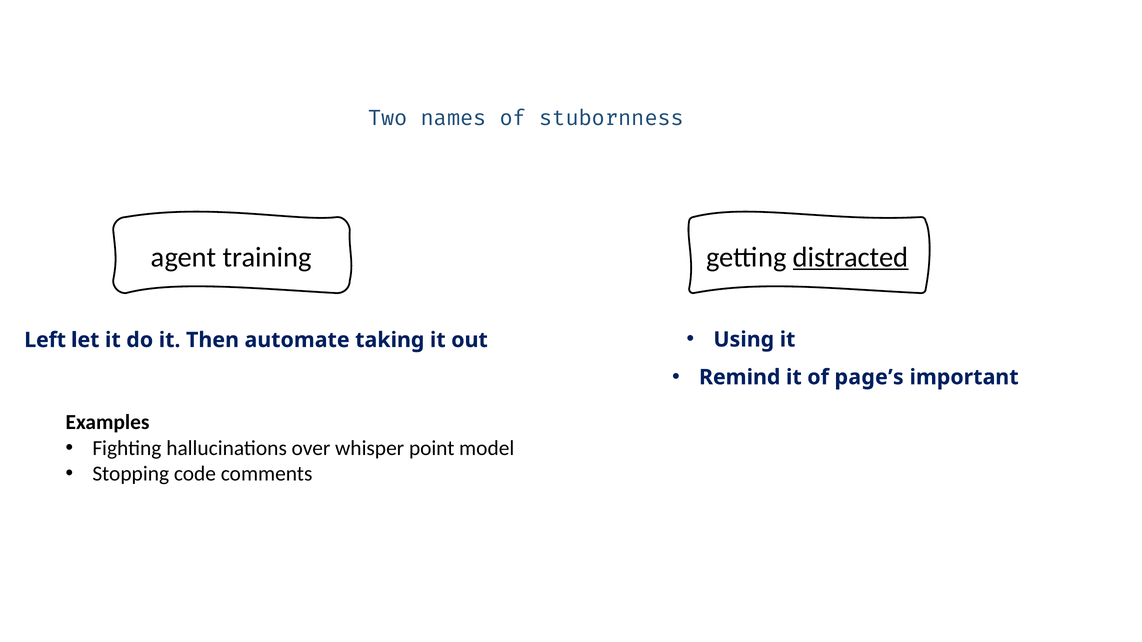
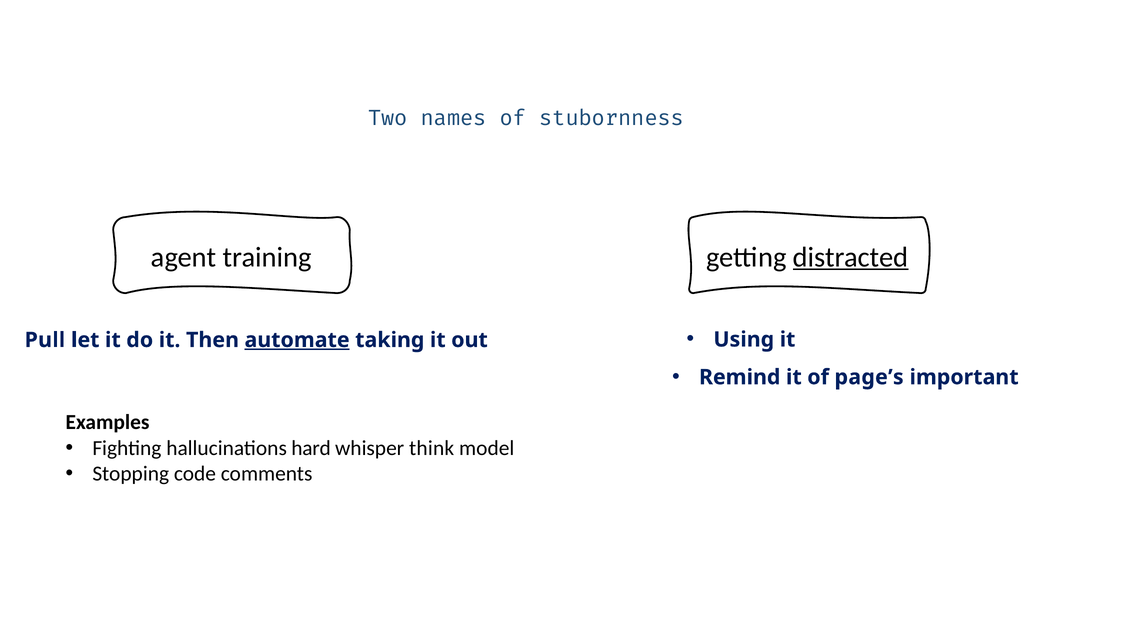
Left: Left -> Pull
automate underline: none -> present
over: over -> hard
point: point -> think
